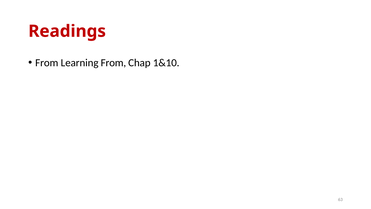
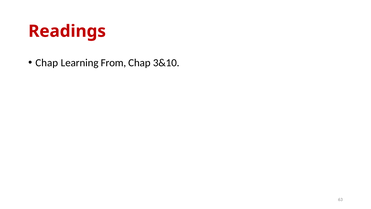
From at (47, 63): From -> Chap
1&10: 1&10 -> 3&10
